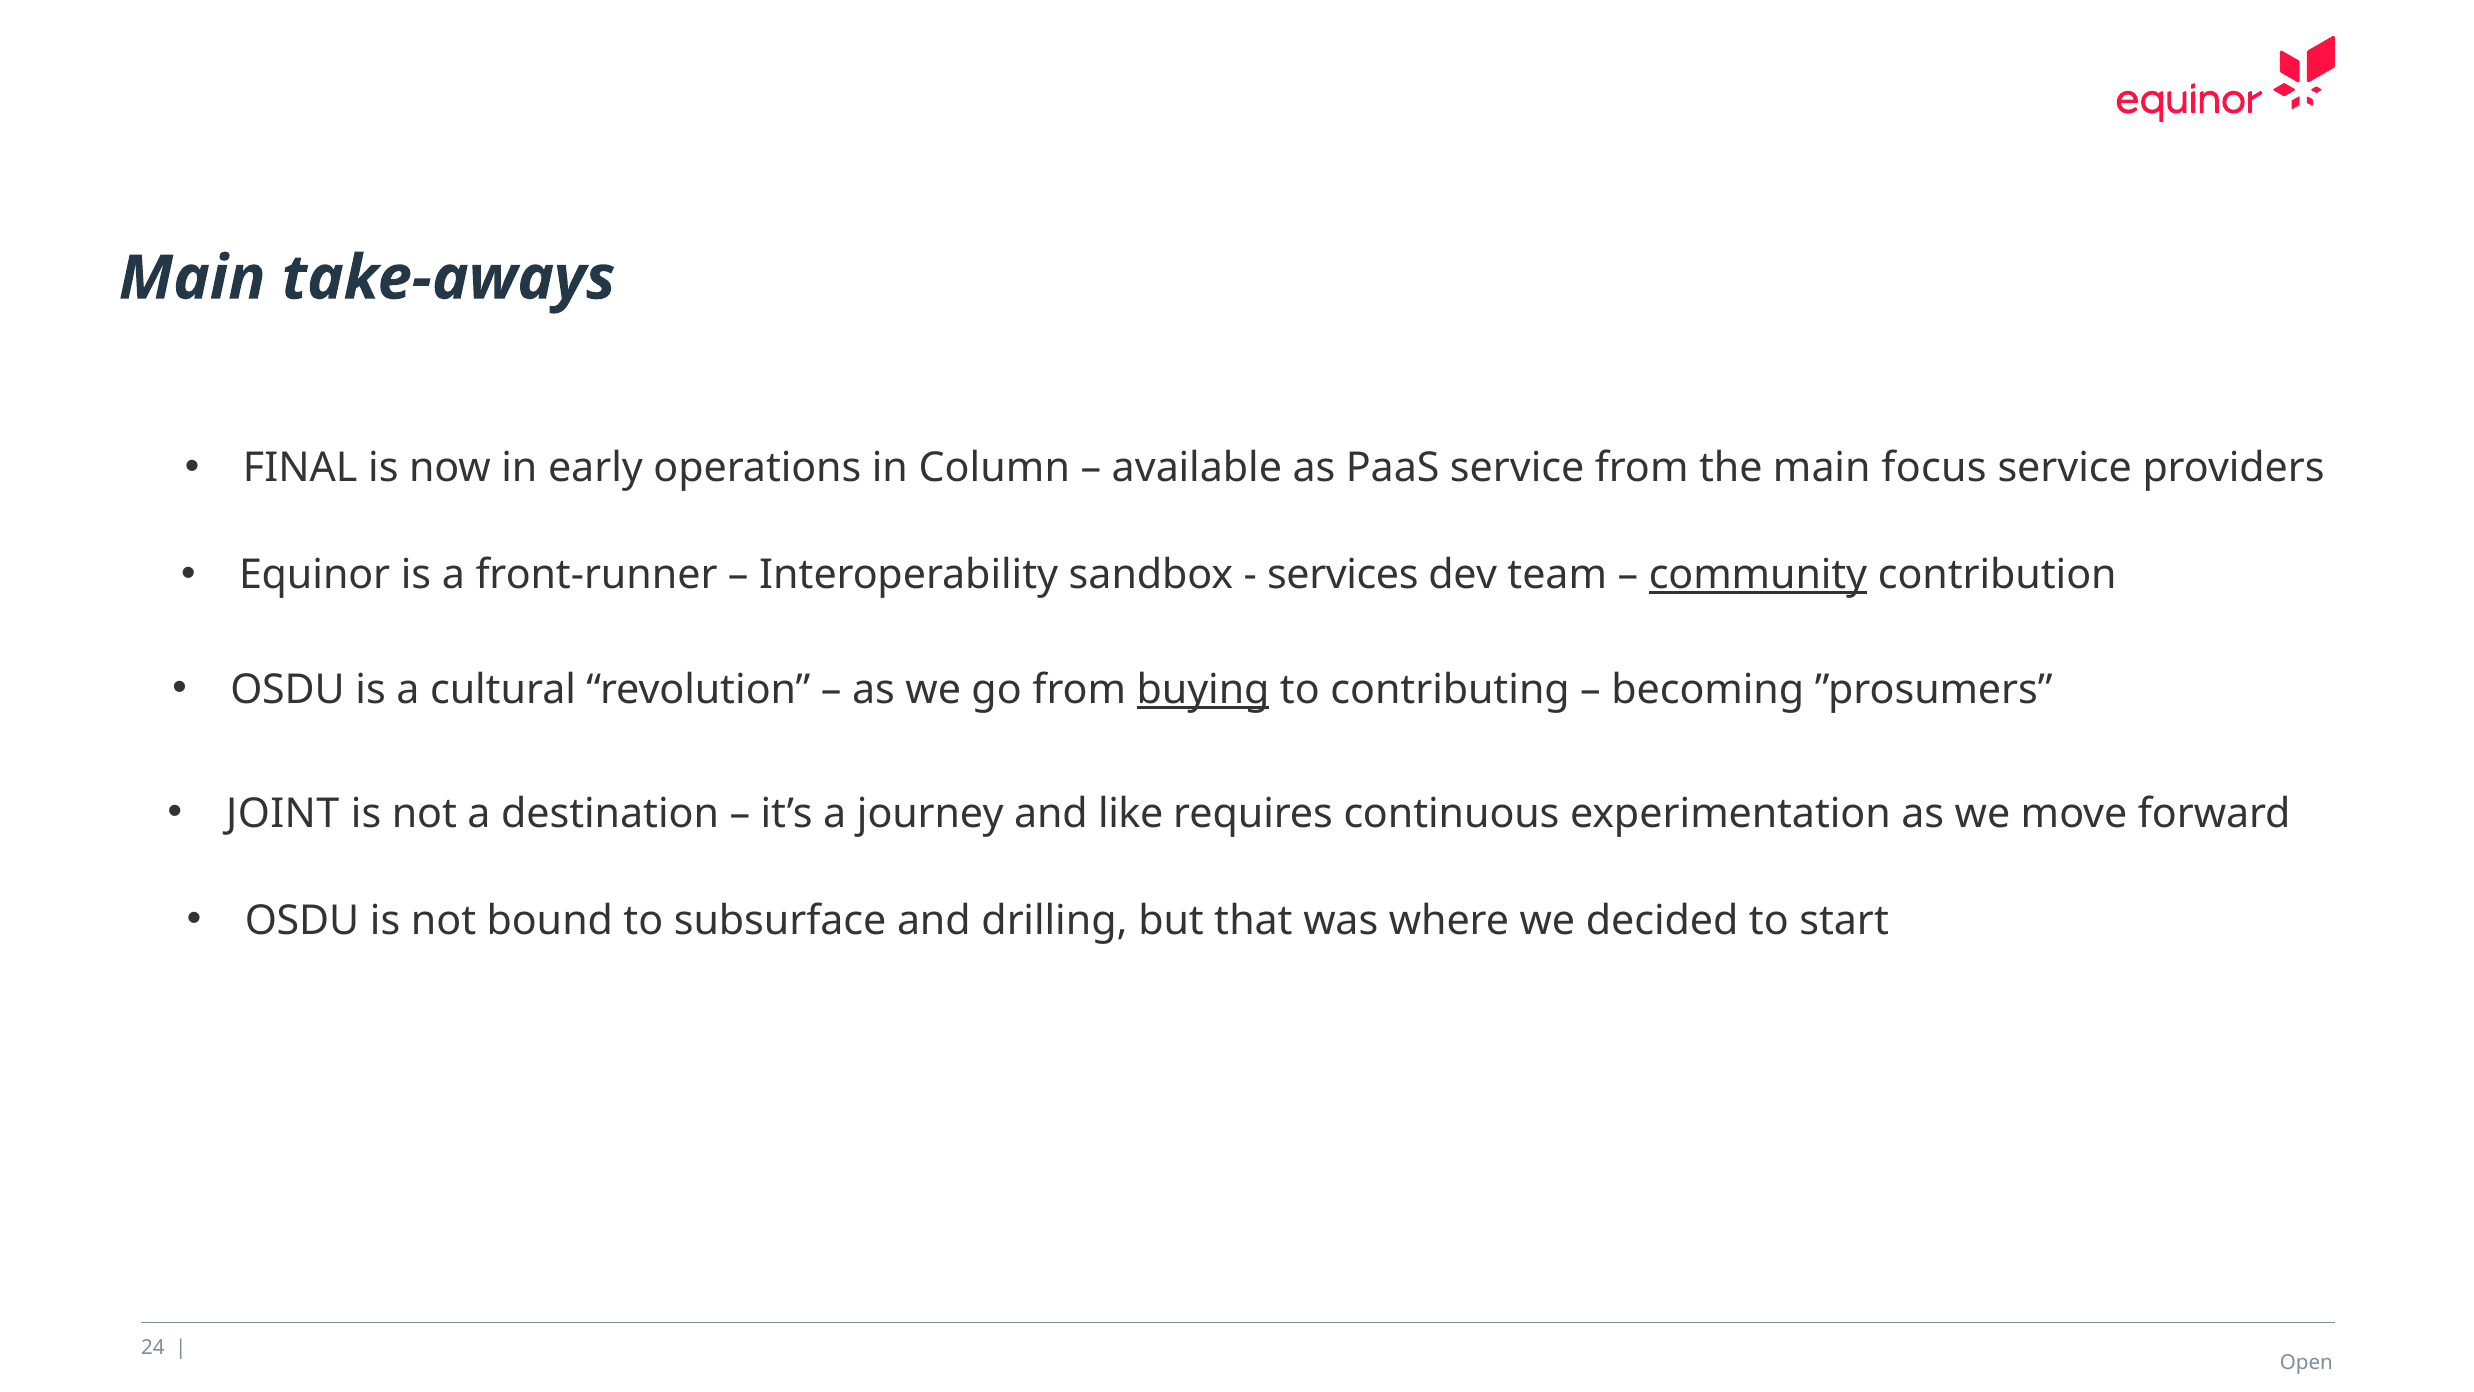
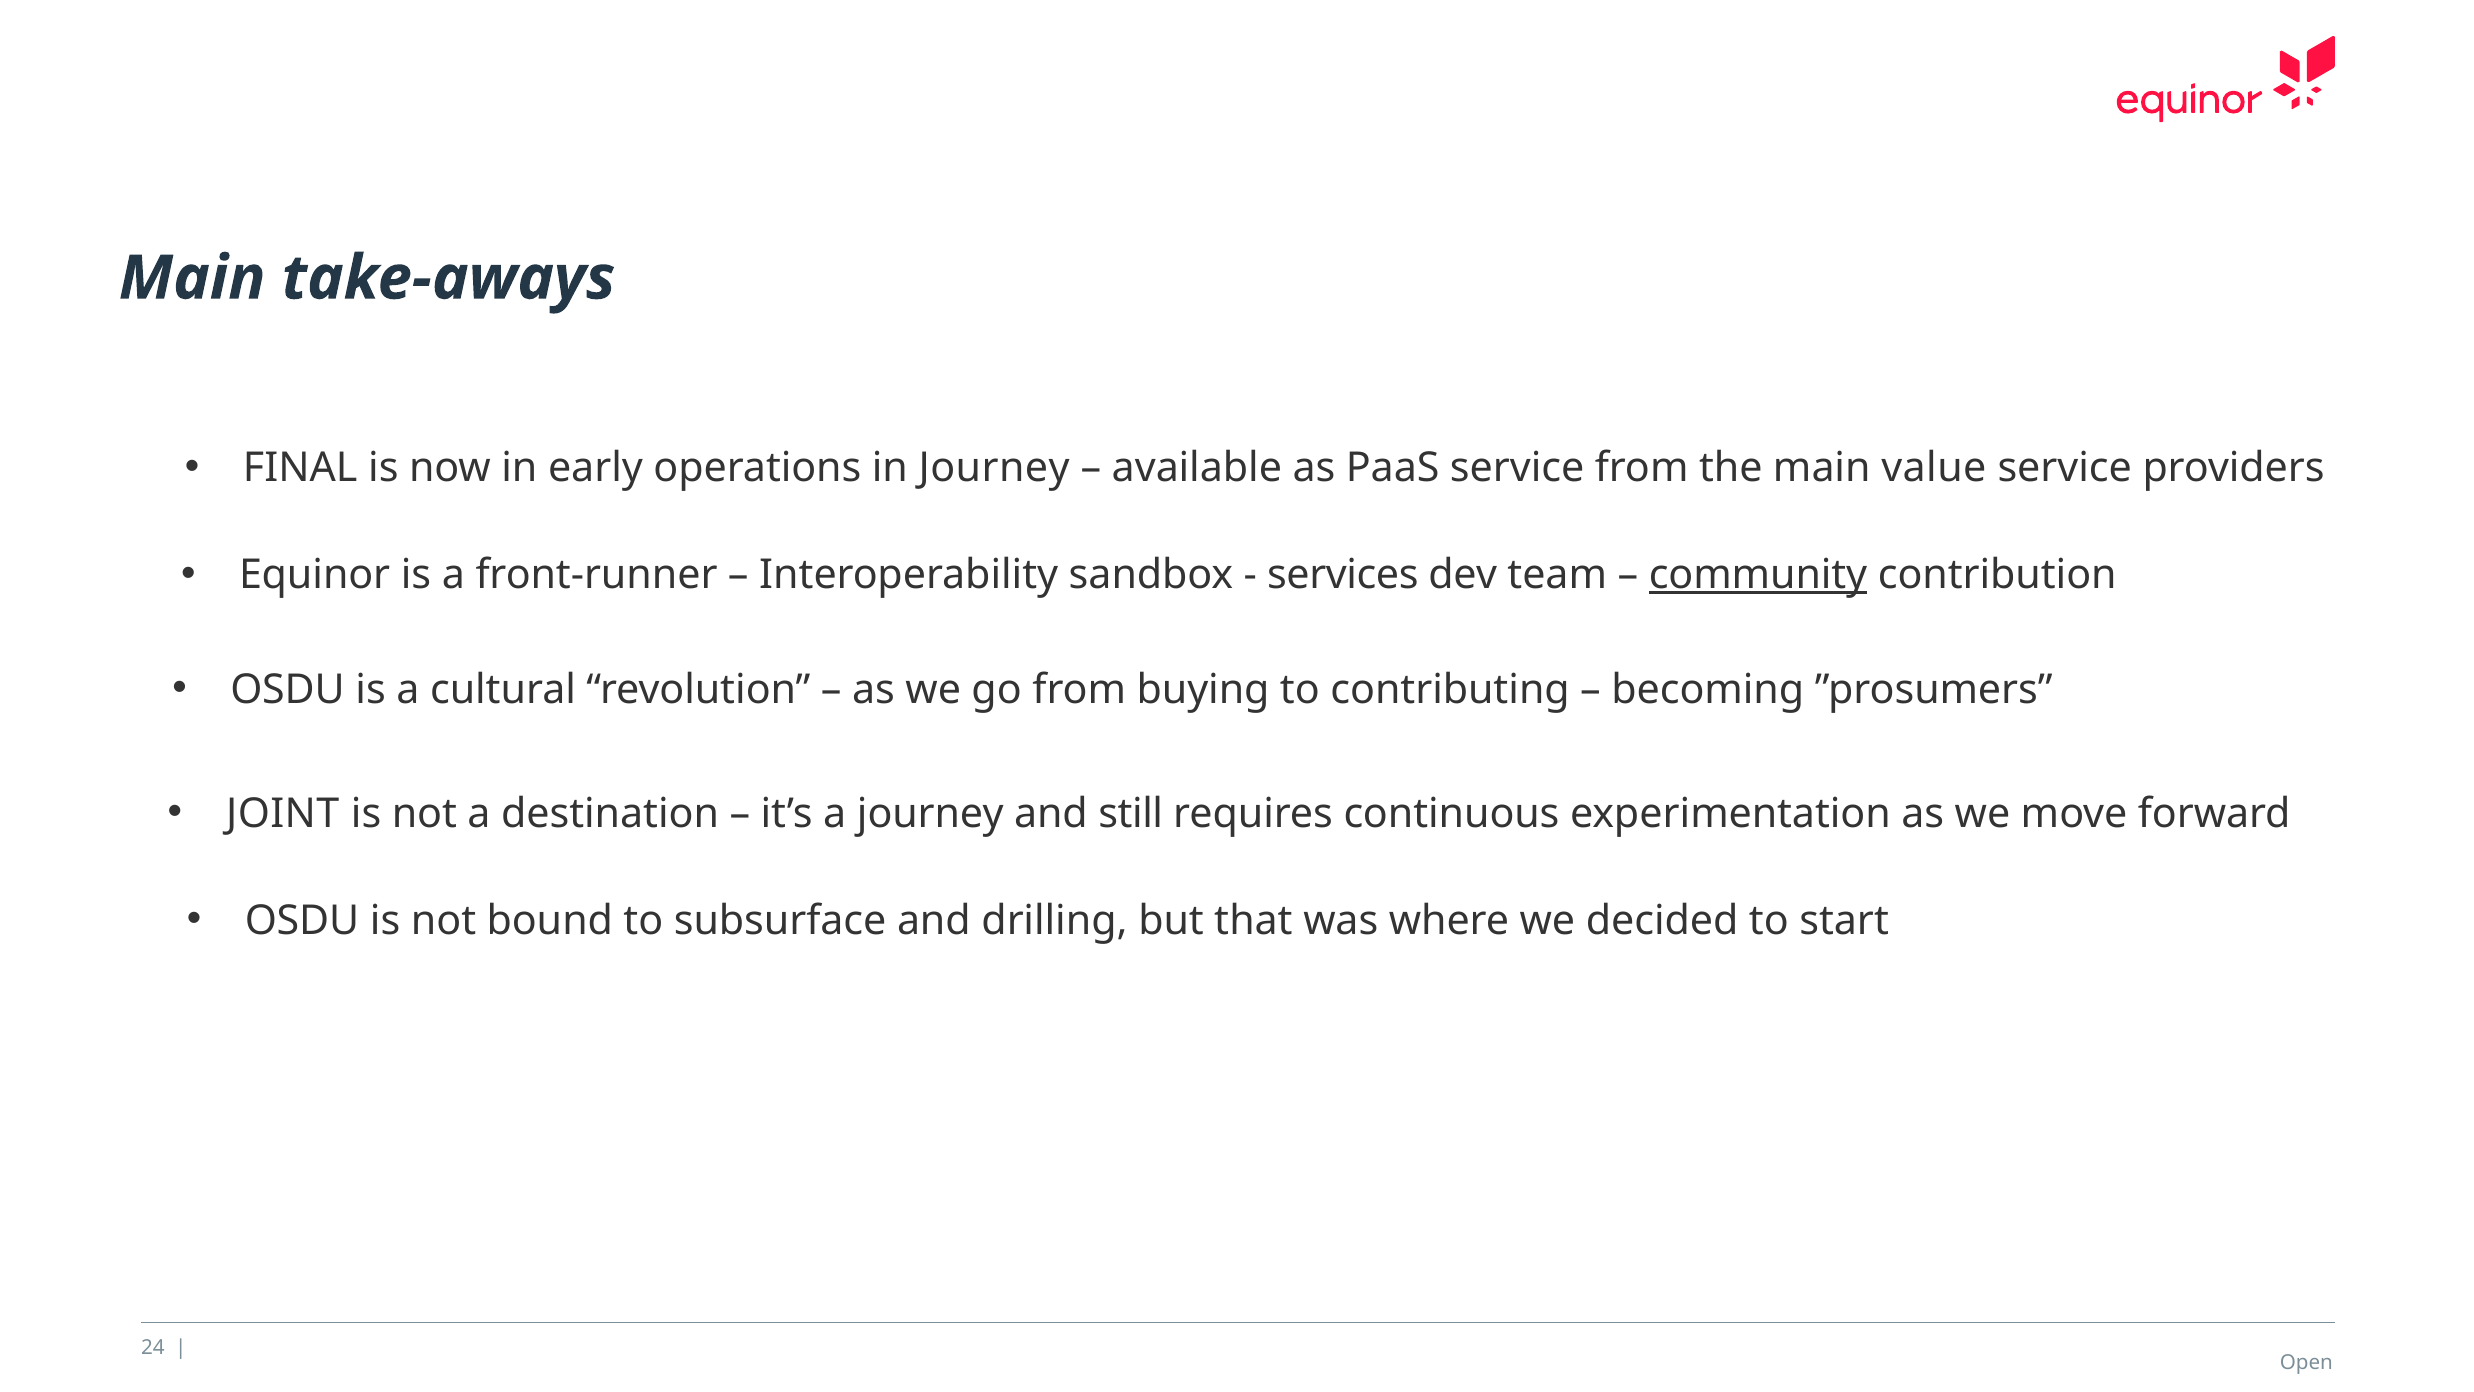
in Column: Column -> Journey
focus: focus -> value
buying underline: present -> none
like: like -> still
